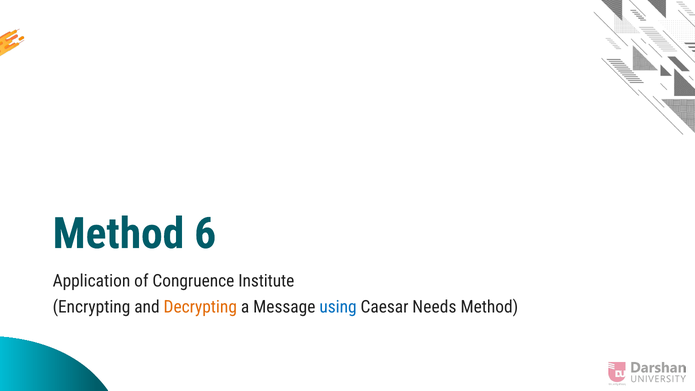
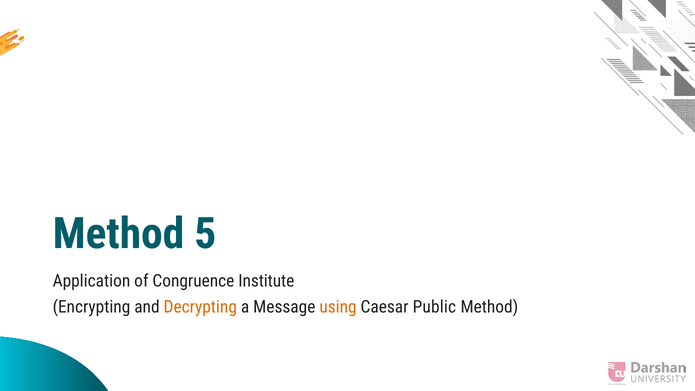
6: 6 -> 5
using colour: blue -> orange
Needs: Needs -> Public
